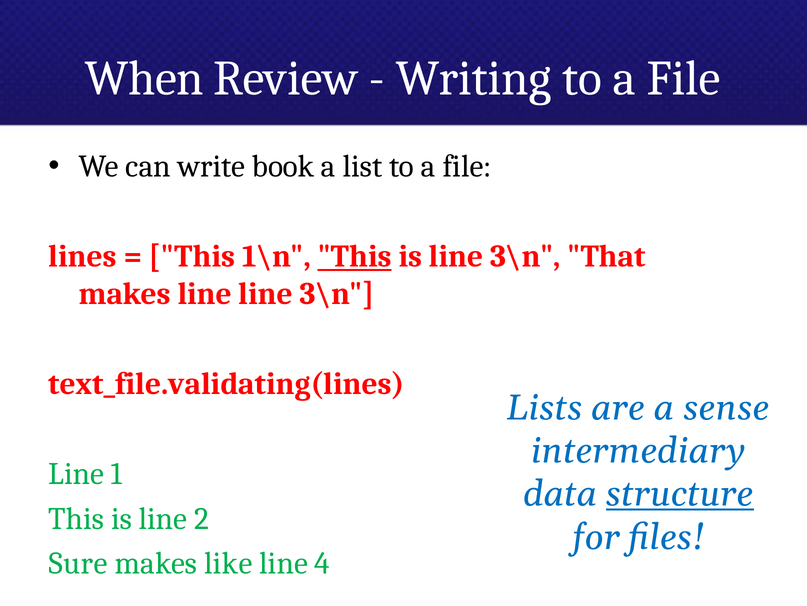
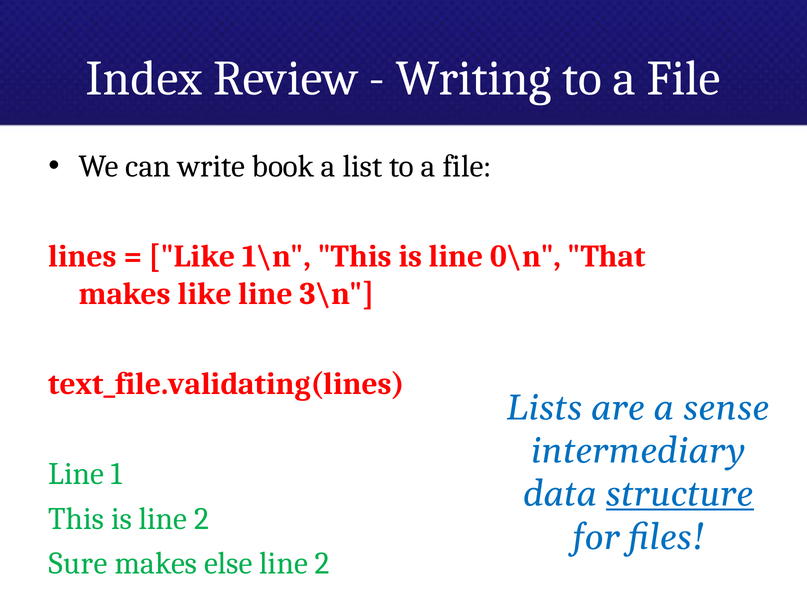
When: When -> Index
This at (192, 256): This -> Like
This at (355, 256) underline: present -> none
is line 3\n: 3\n -> 0\n
makes line: line -> like
like: like -> else
4 at (322, 563): 4 -> 2
